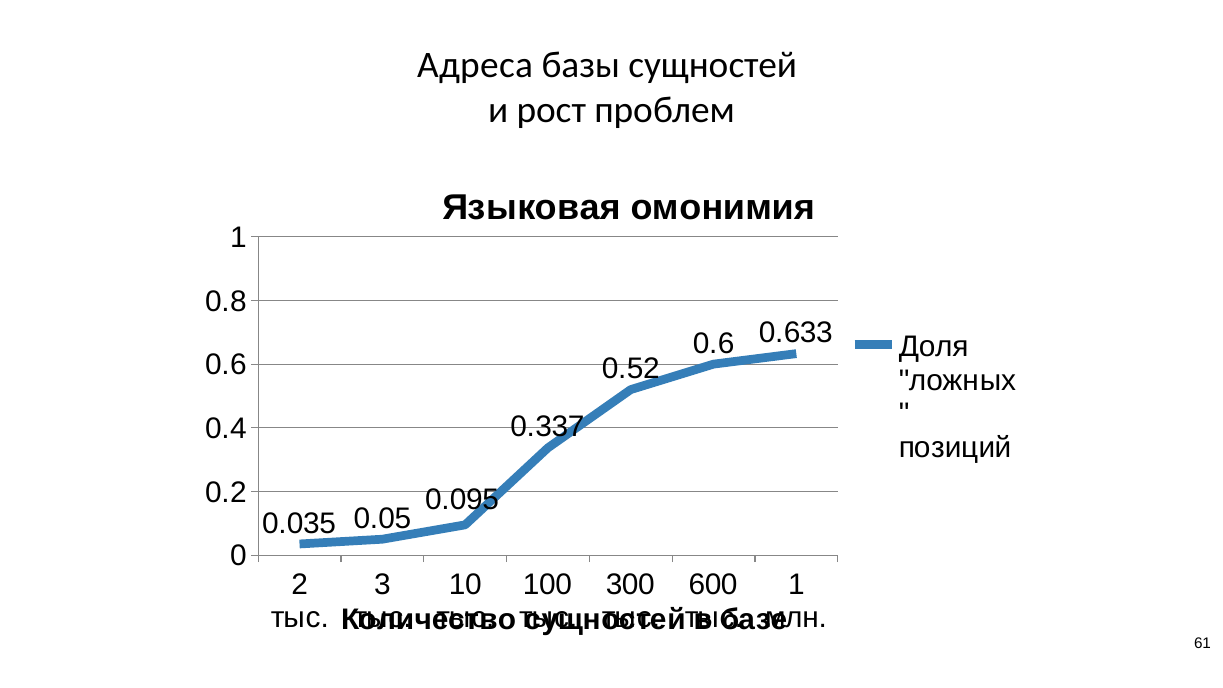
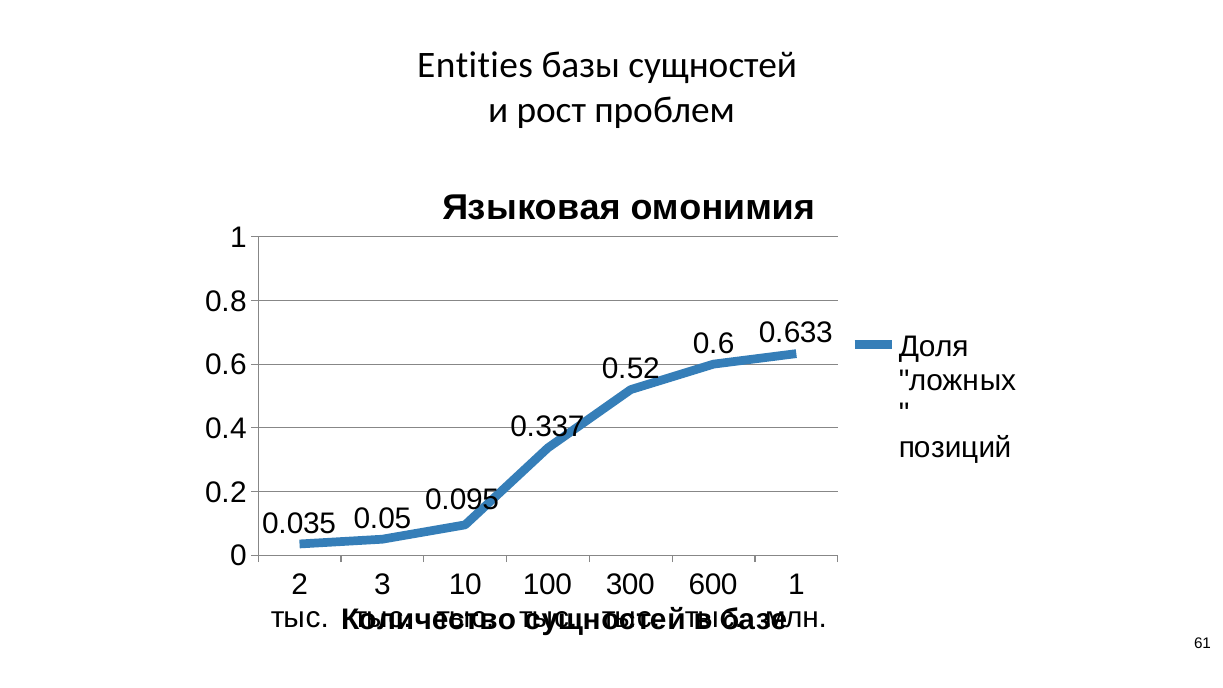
Адреса: Адреса -> Entities
